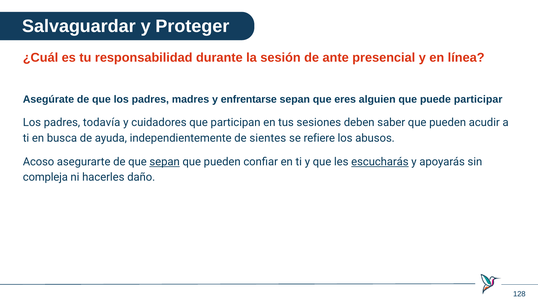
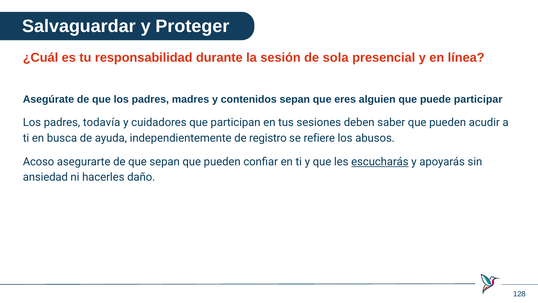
ante: ante -> sola
enfrentarse: enfrentarse -> contenidos
sientes: sientes -> registro
sepan at (165, 162) underline: present -> none
compleja: compleja -> ansiedad
